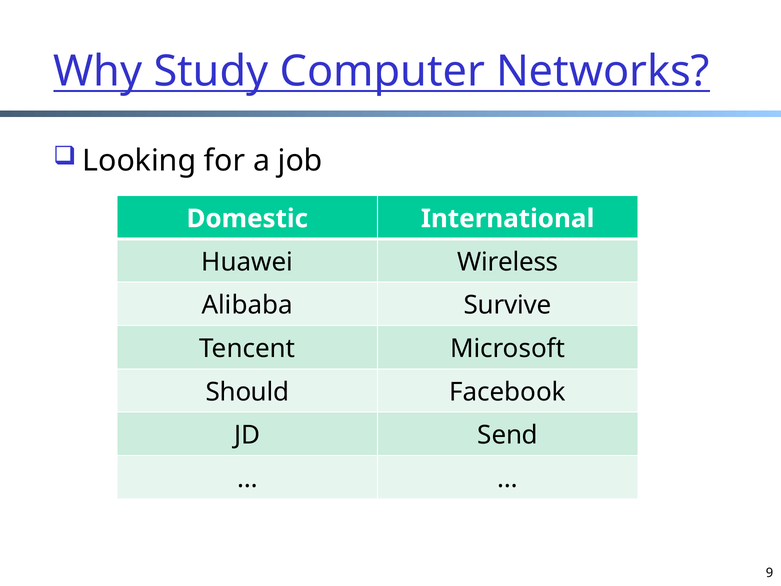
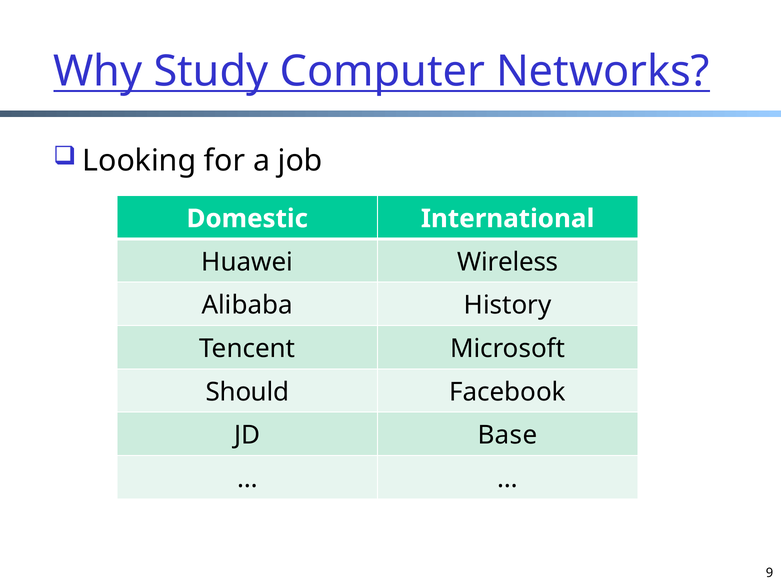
Survive: Survive -> History
Send: Send -> Base
